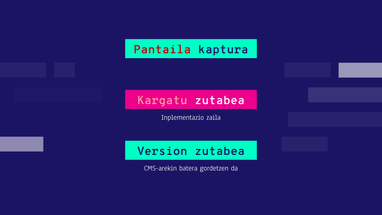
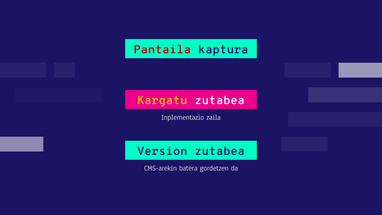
Kargatu colour: pink -> yellow
